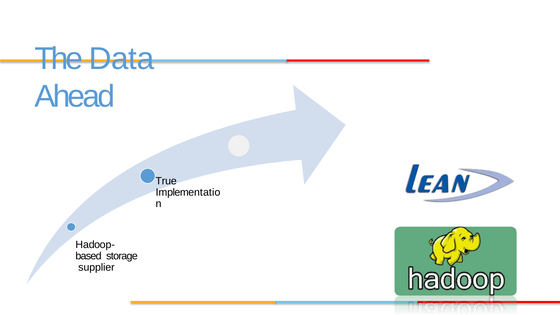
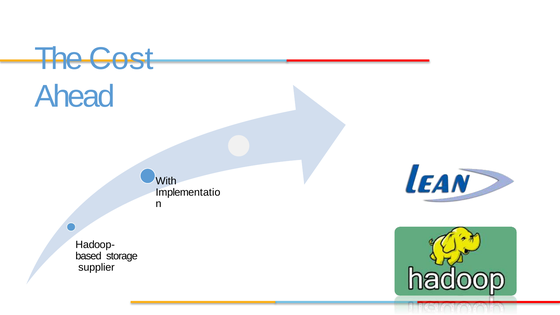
Data: Data -> Cost
True: True -> With
